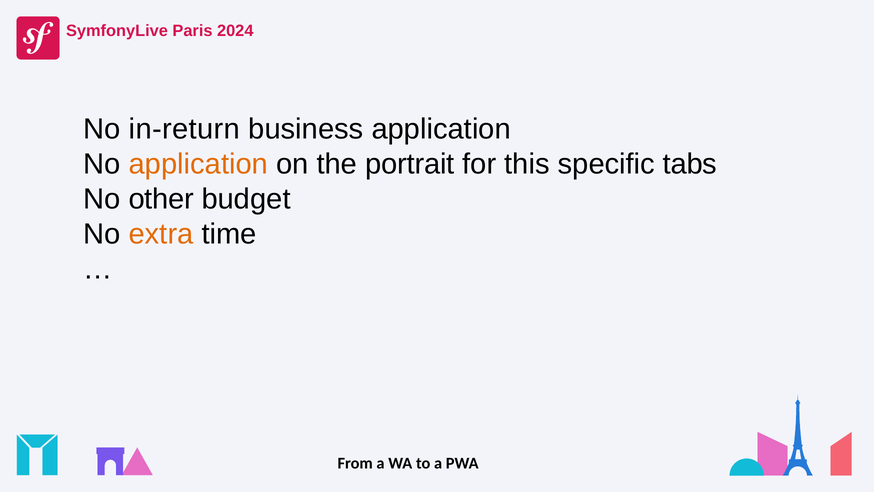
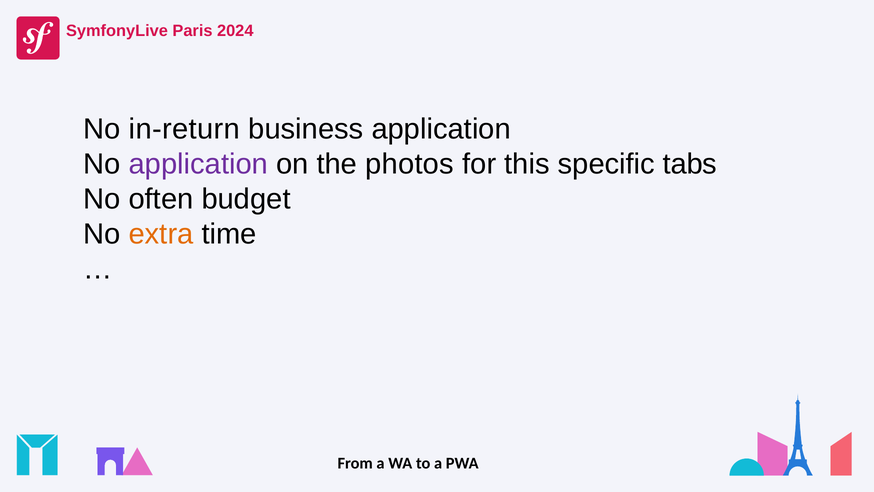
application at (198, 164) colour: orange -> purple
portrait: portrait -> photos
other: other -> often
